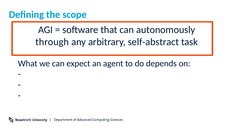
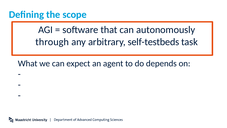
self-abstract: self-abstract -> self-testbeds
